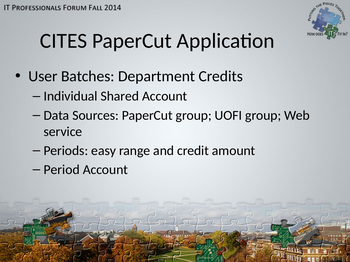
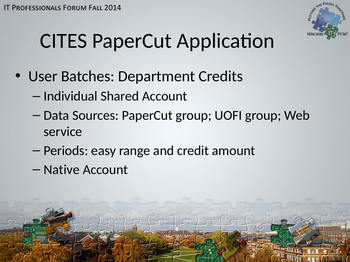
Period: Period -> Native
